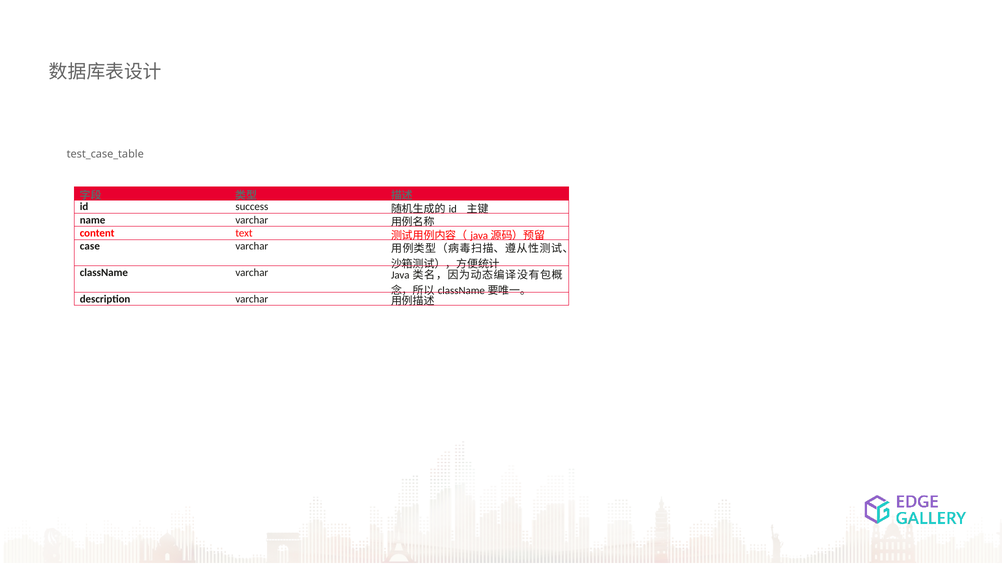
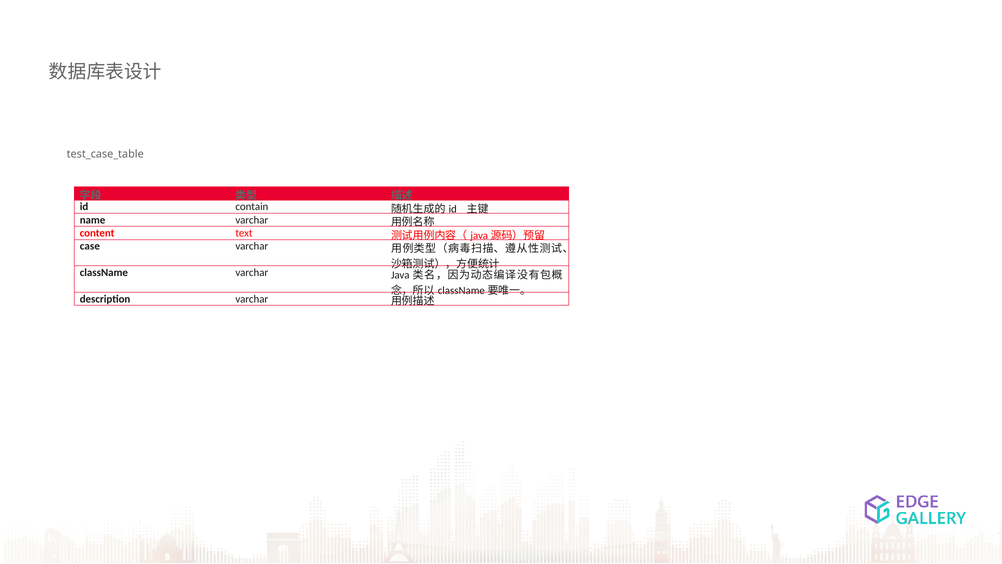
success: success -> contain
